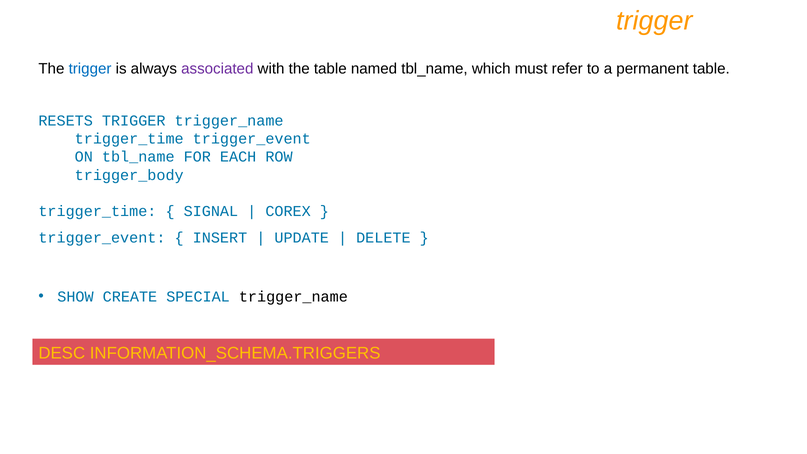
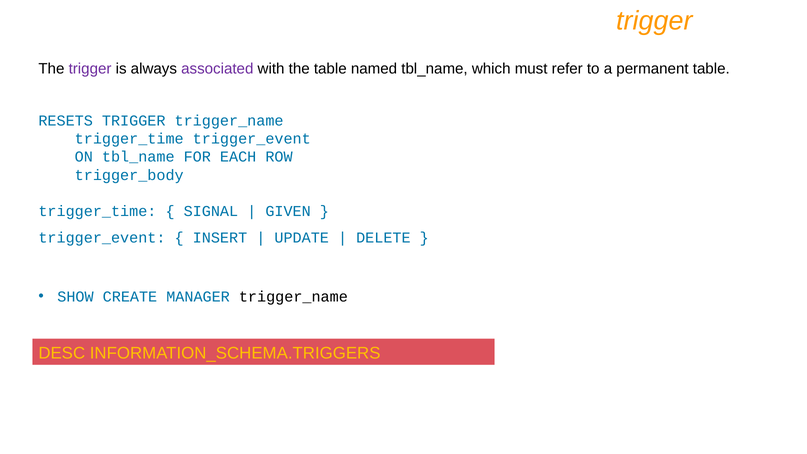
trigger at (90, 69) colour: blue -> purple
COREX: COREX -> GIVEN
SPECIAL: SPECIAL -> MANAGER
